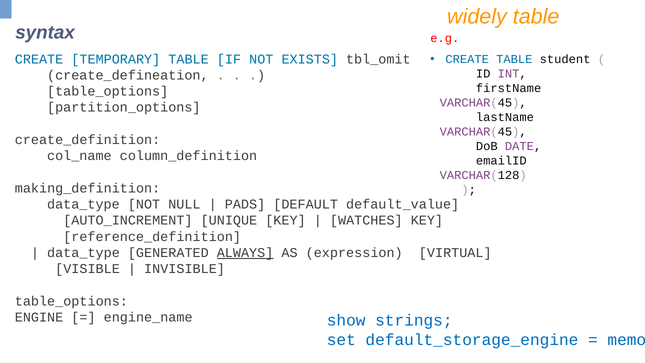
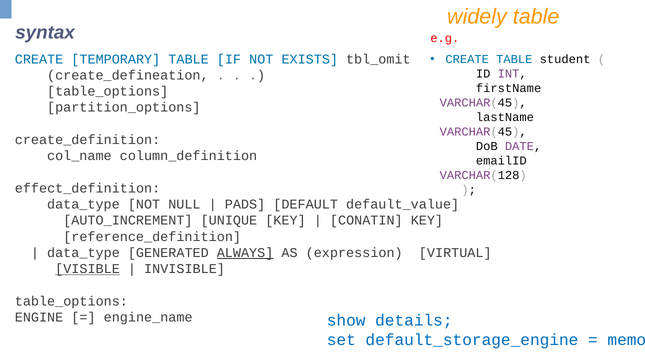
making_definition: making_definition -> effect_definition
WATCHES: WATCHES -> CONATIN
VISIBLE underline: none -> present
strings: strings -> details
